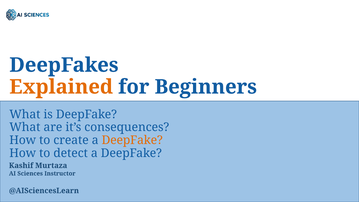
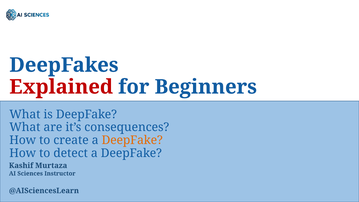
Explained colour: orange -> red
